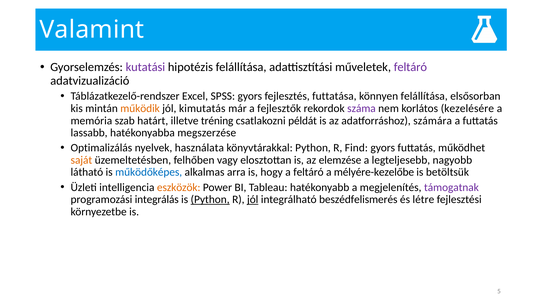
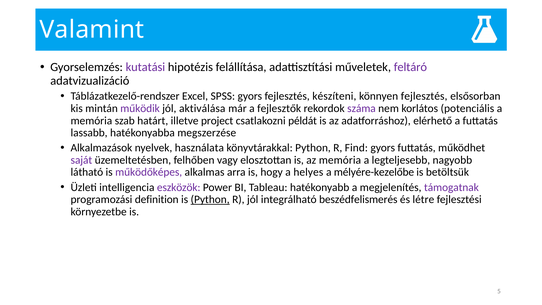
futtatása: futtatása -> készíteni
könnyen felállítása: felállítása -> fejlesztés
működik colour: orange -> purple
kimutatás: kimutatás -> aktiválása
kezelésére: kezelésére -> potenciális
tréning: tréning -> project
számára: számára -> elérhető
Optimalizálás: Optimalizálás -> Alkalmazások
saját colour: orange -> purple
az elemzése: elemzése -> memória
működőképes colour: blue -> purple
a feltáró: feltáró -> helyes
eszközök colour: orange -> purple
integrálás: integrálás -> definition
jól at (253, 199) underline: present -> none
